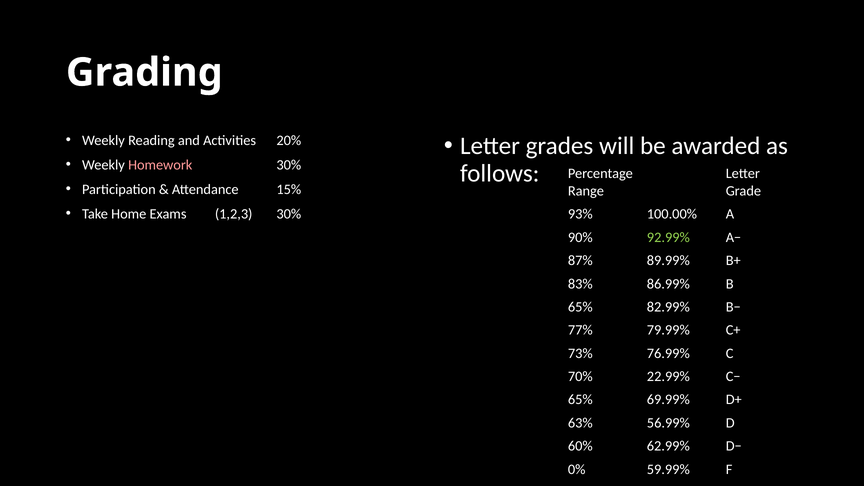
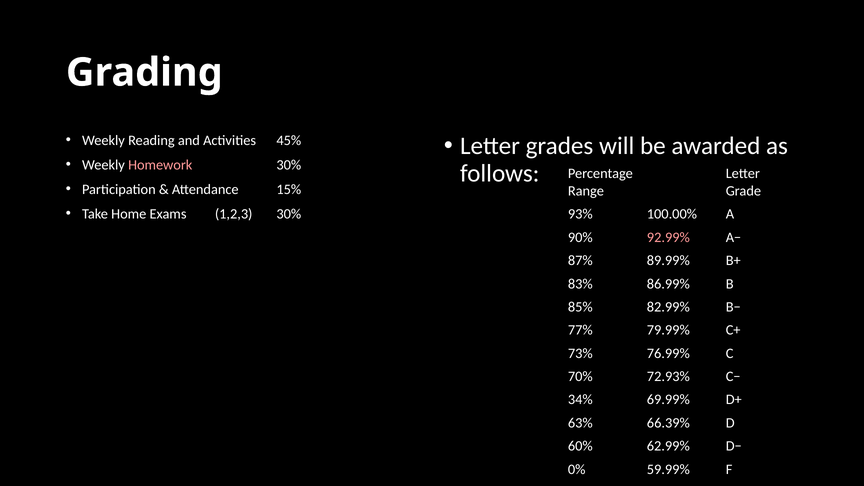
20%: 20% -> 45%
92.99% colour: light green -> pink
65% at (580, 307): 65% -> 85%
22.99%: 22.99% -> 72.93%
65% at (580, 400): 65% -> 34%
56.99%: 56.99% -> 66.39%
